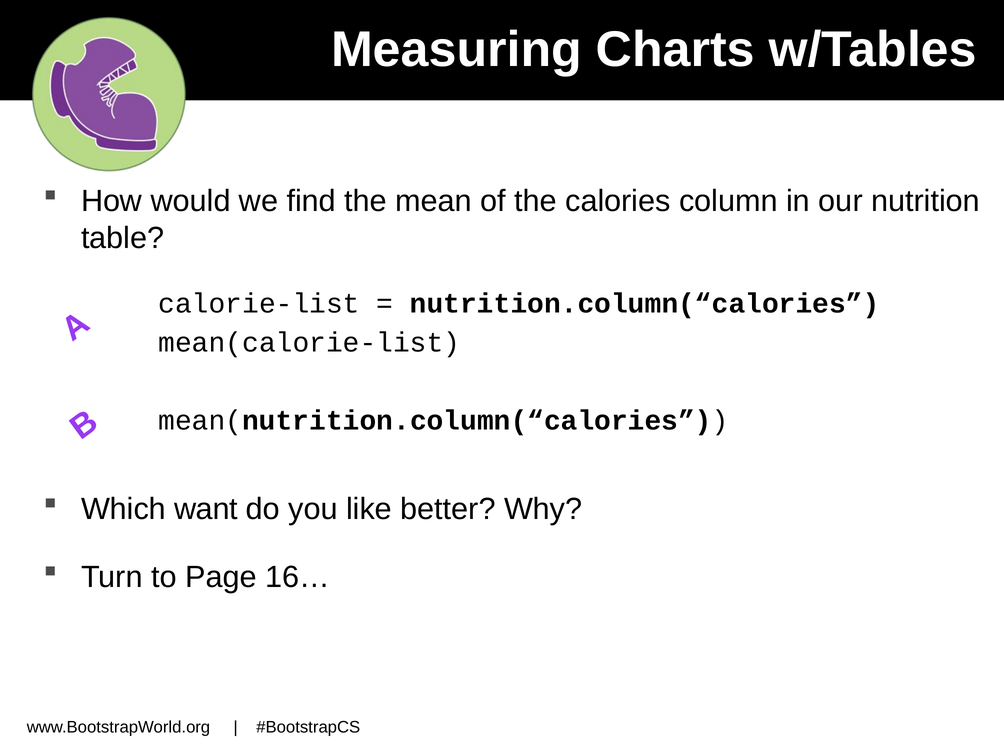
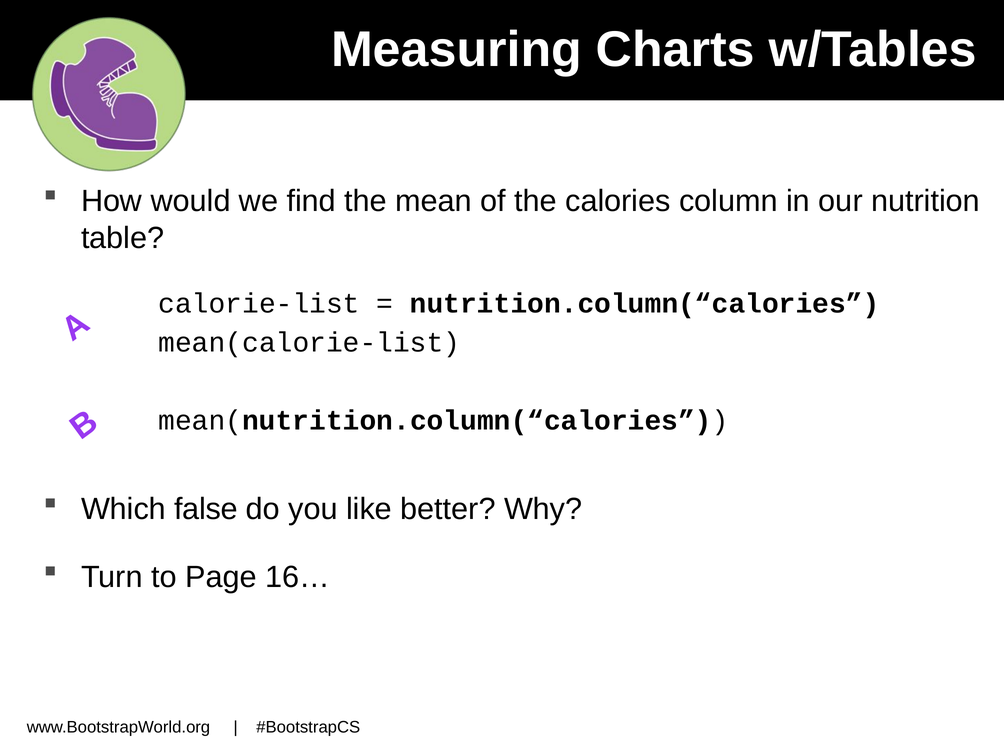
want: want -> false
